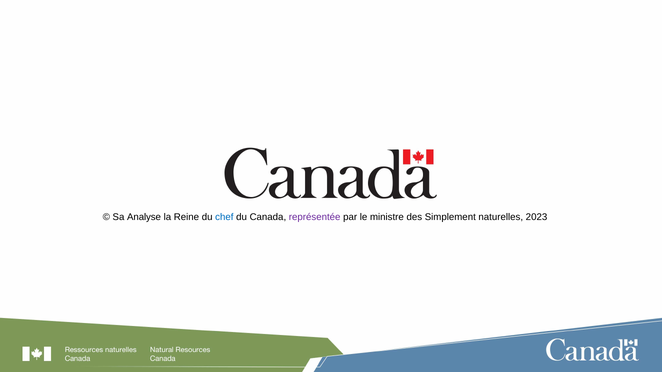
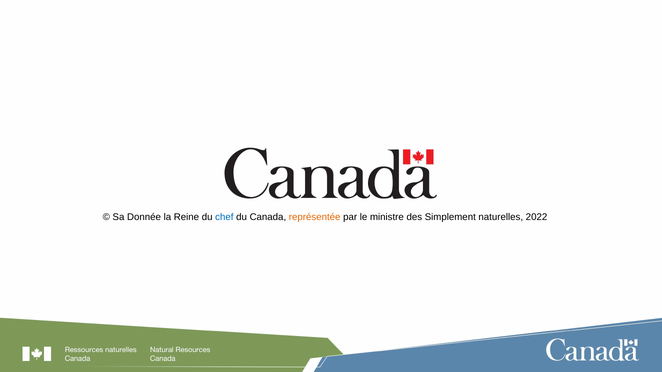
Analyse: Analyse -> Donnée
représentée colour: purple -> orange
2023: 2023 -> 2022
